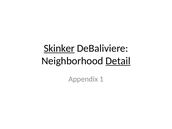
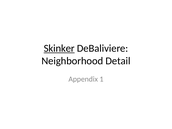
Detail underline: present -> none
